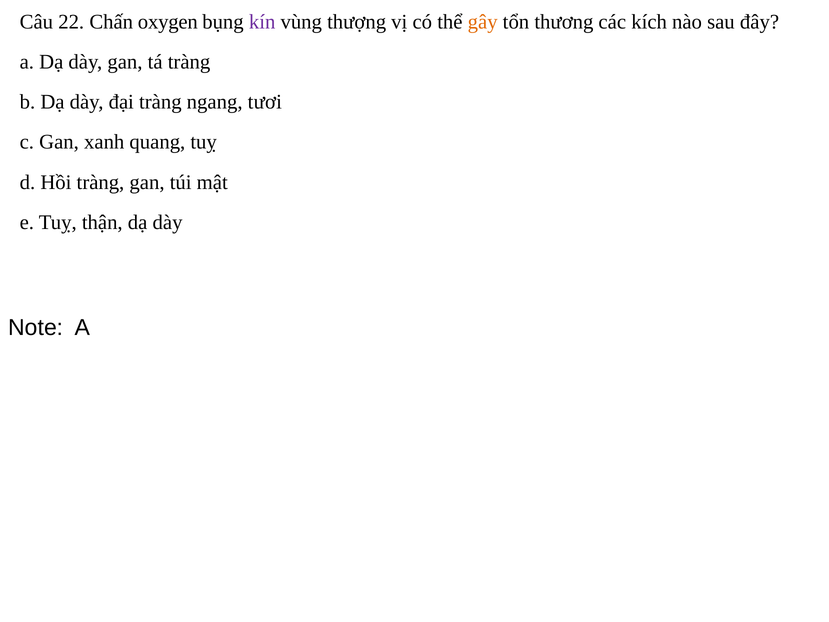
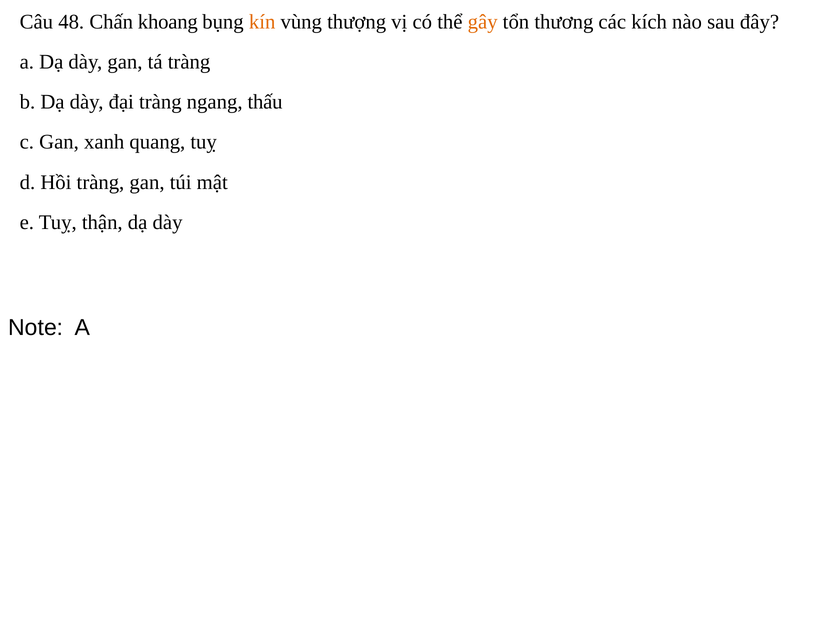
22: 22 -> 48
oxygen: oxygen -> khoang
kín colour: purple -> orange
tươi: tươi -> thấu
